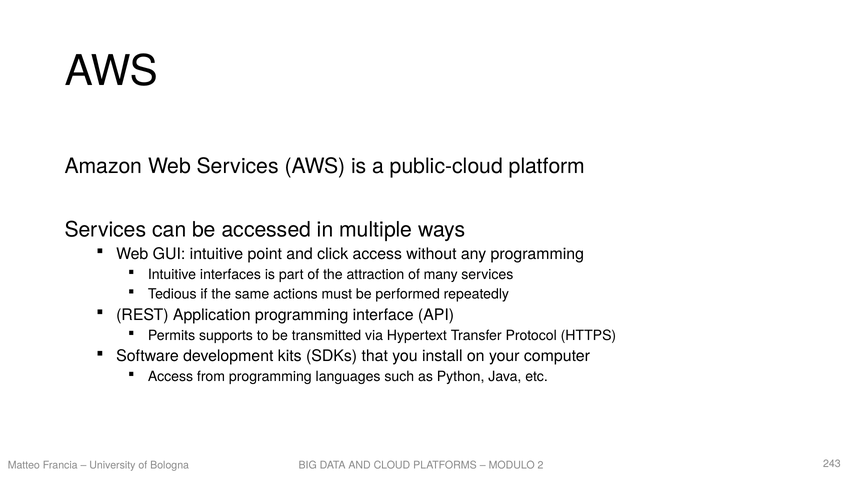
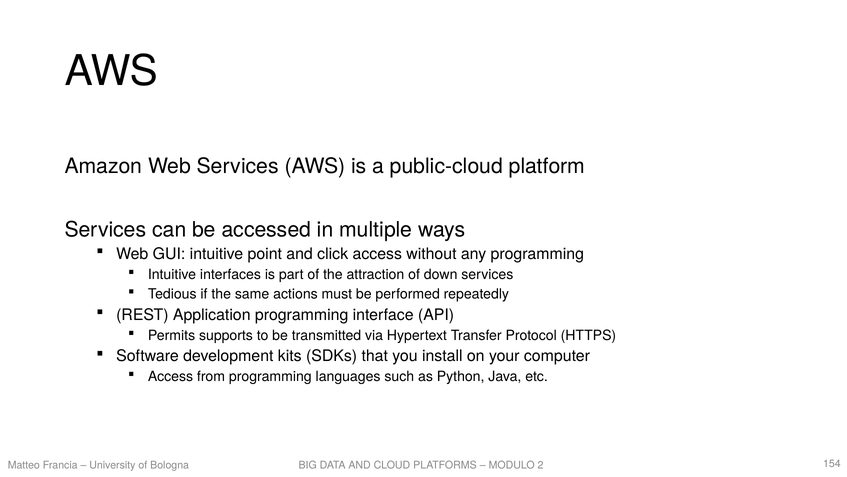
many: many -> down
243: 243 -> 154
